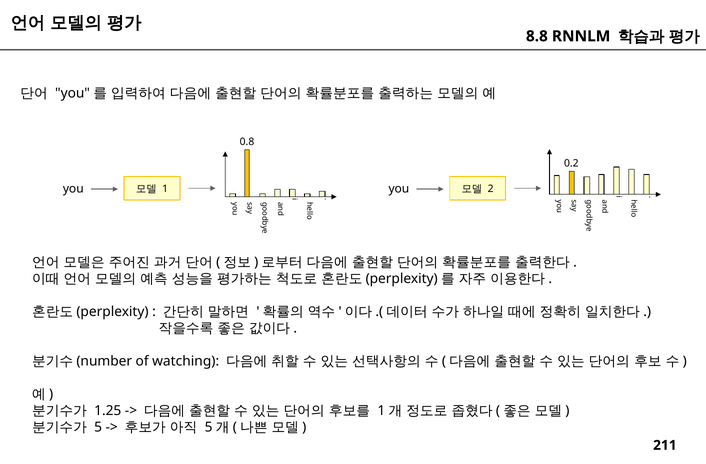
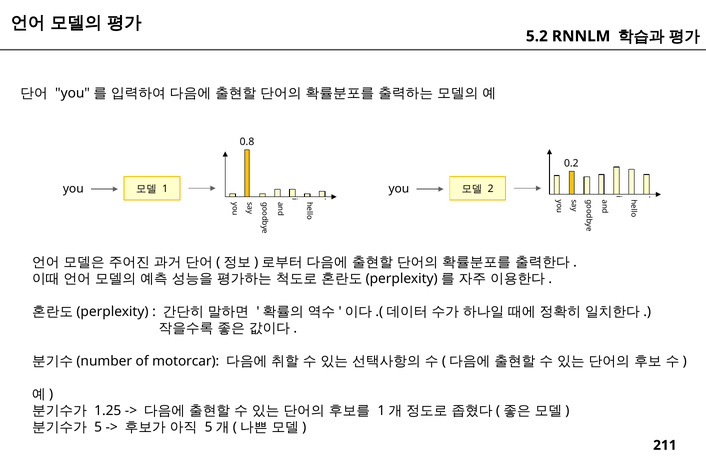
8.8: 8.8 -> 5.2
watching: watching -> motorcar
